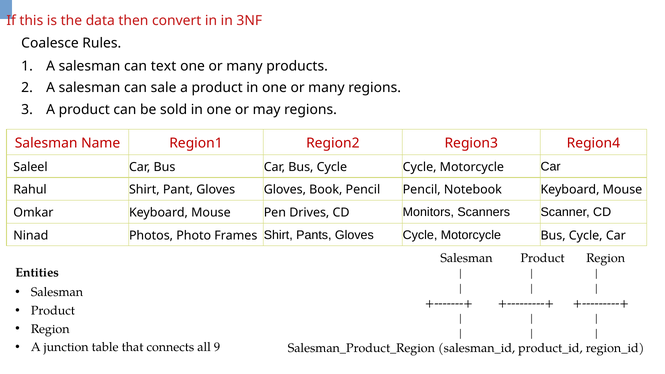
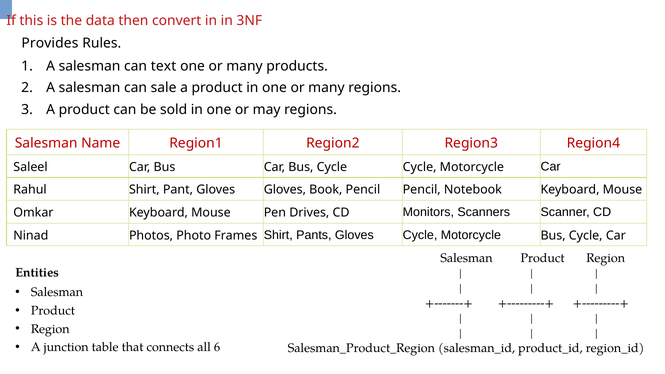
Coalesce: Coalesce -> Provides
9: 9 -> 6
